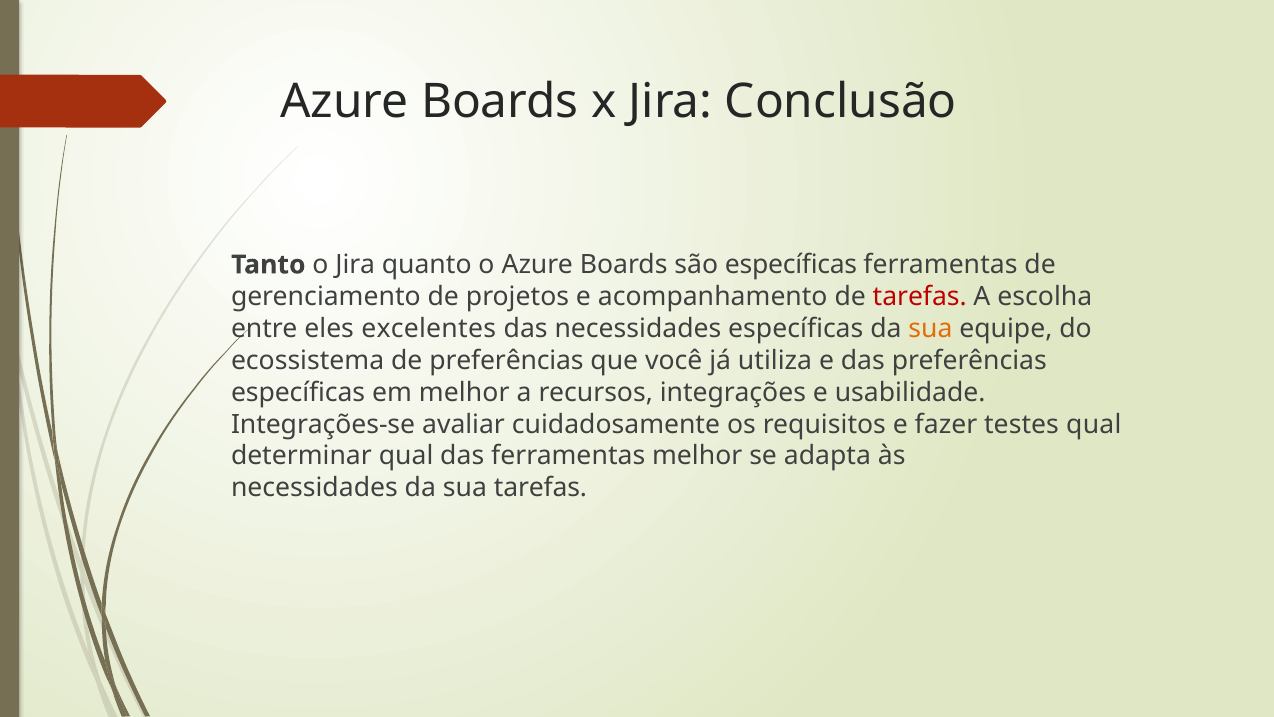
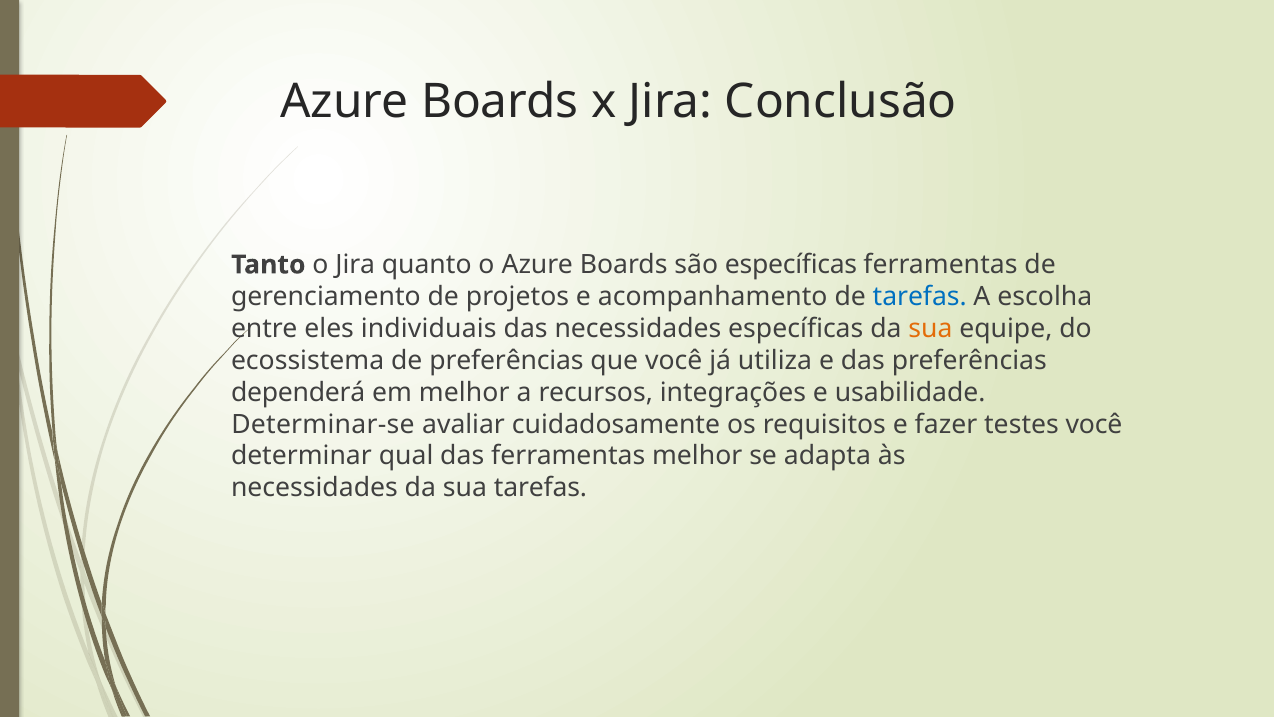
tarefas at (920, 296) colour: red -> blue
excelentes: excelentes -> individuais
específicas at (298, 392): específicas -> dependerá
Integrações-se: Integrações-se -> Determinar-se
testes qual: qual -> você
